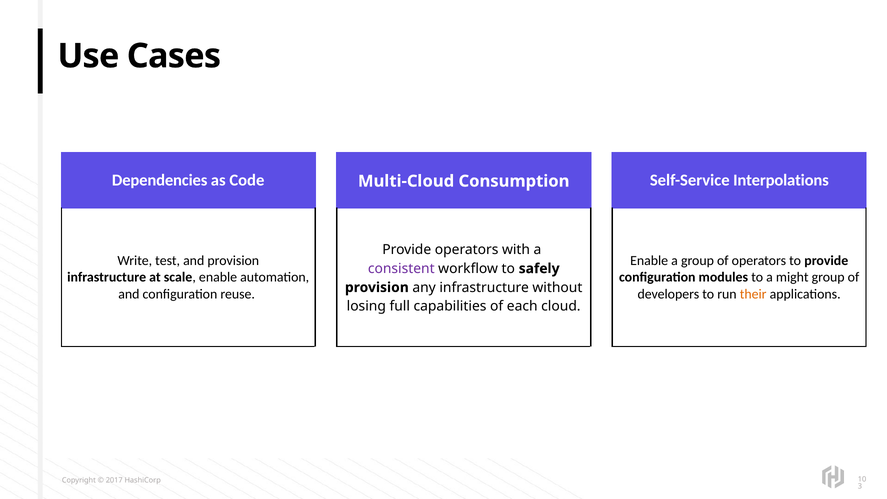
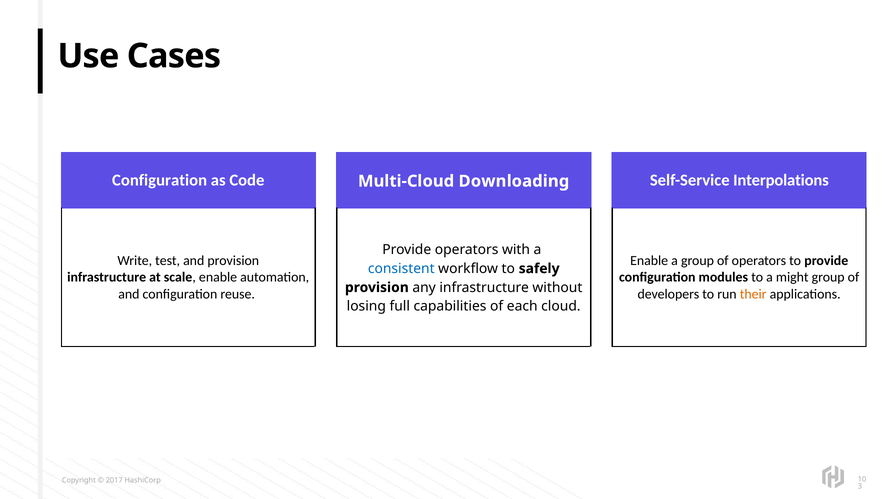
Dependencies at (160, 180): Dependencies -> Configuration
Consumption: Consumption -> Downloading
consistent colour: purple -> blue
